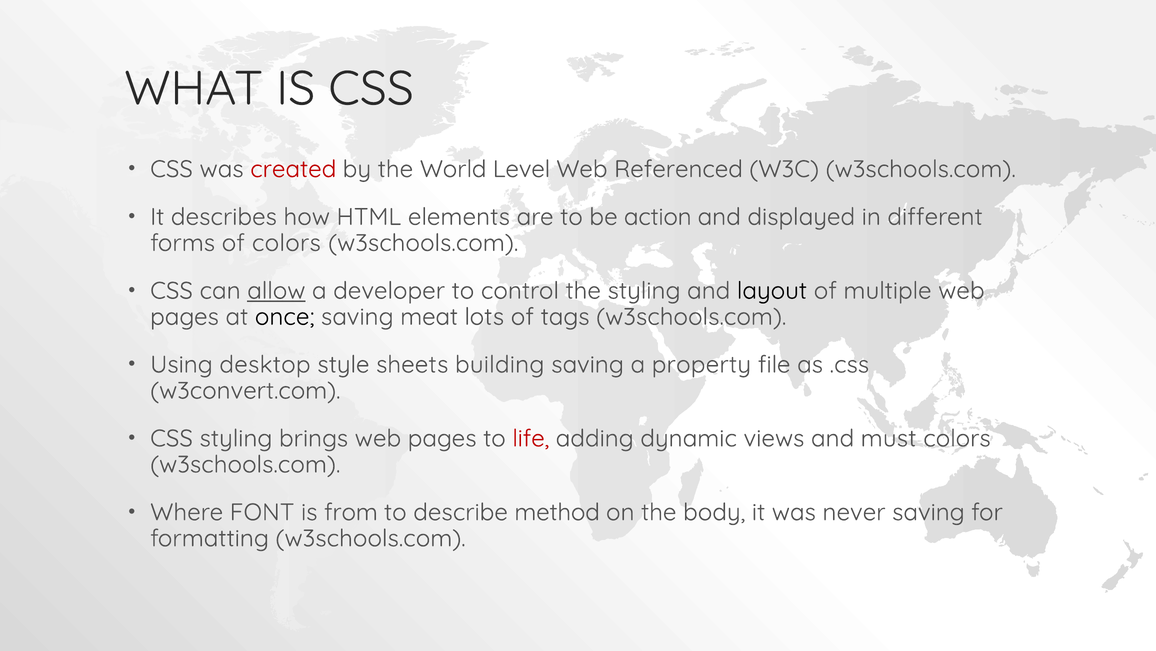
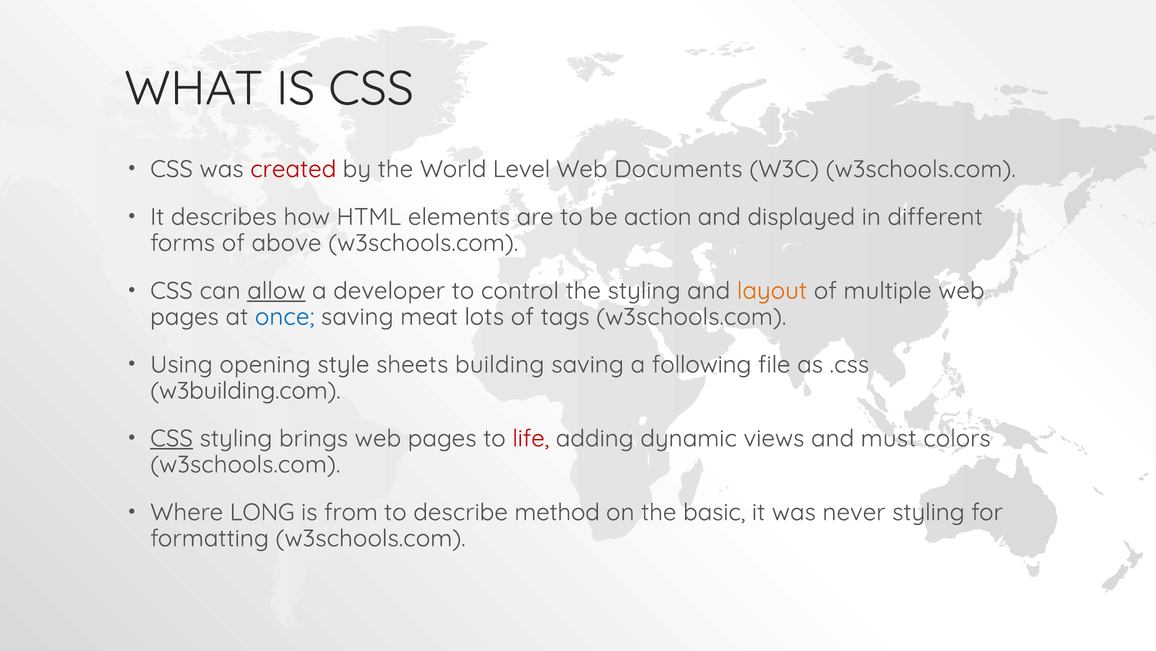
Referenced: Referenced -> Documents
of colors: colors -> above
layout colour: black -> orange
once colour: black -> blue
desktop: desktop -> opening
property: property -> following
w3convert.com: w3convert.com -> w3building.com
CSS at (172, 438) underline: none -> present
FONT: FONT -> LONG
body: body -> basic
never saving: saving -> styling
